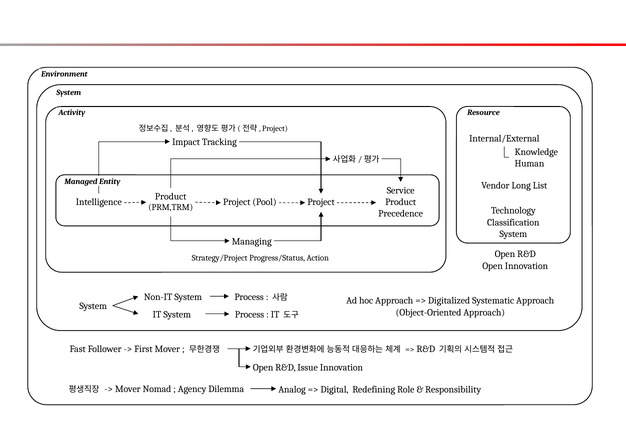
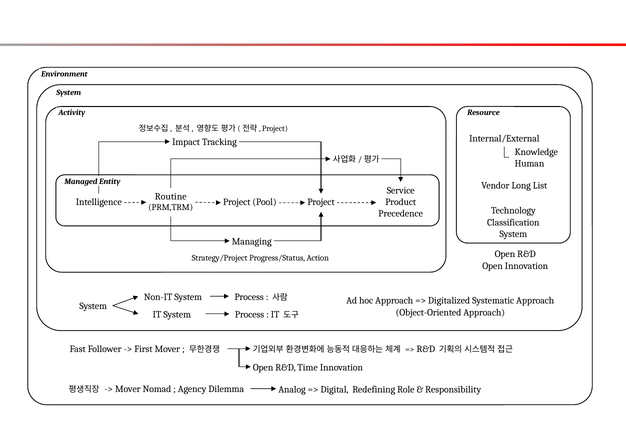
Product at (171, 197): Product -> Routine
Issue: Issue -> Time
